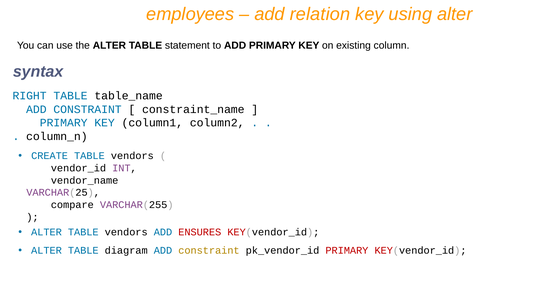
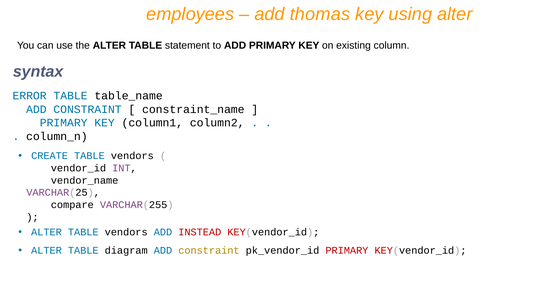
relation: relation -> thomas
RIGHT: RIGHT -> ERROR
ENSURES: ENSURES -> INSTEAD
